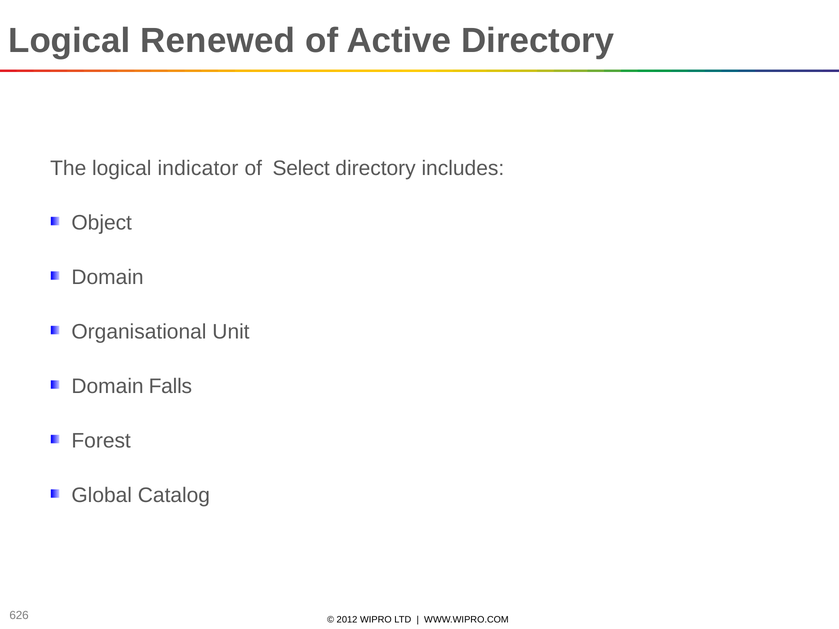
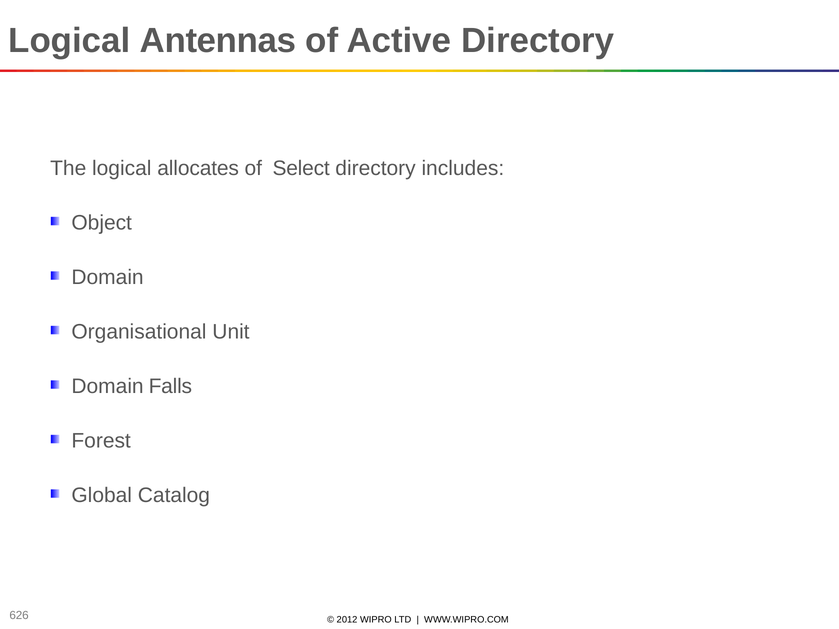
Renewed: Renewed -> Antennas
indicator: indicator -> allocates
